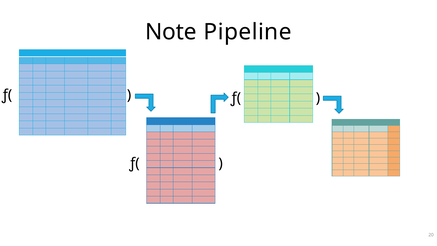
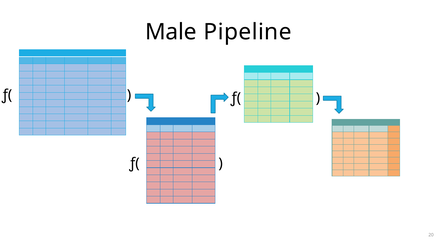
Note: Note -> Male
